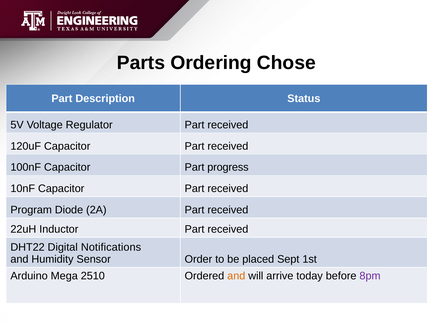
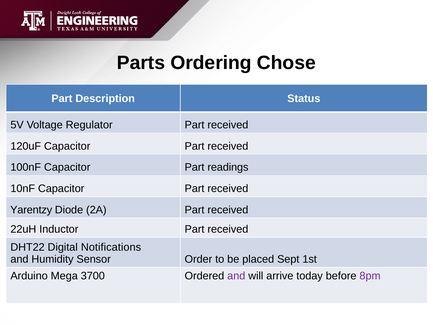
progress: progress -> readings
Program: Program -> Yarentzy
2510: 2510 -> 3700
and at (236, 276) colour: orange -> purple
